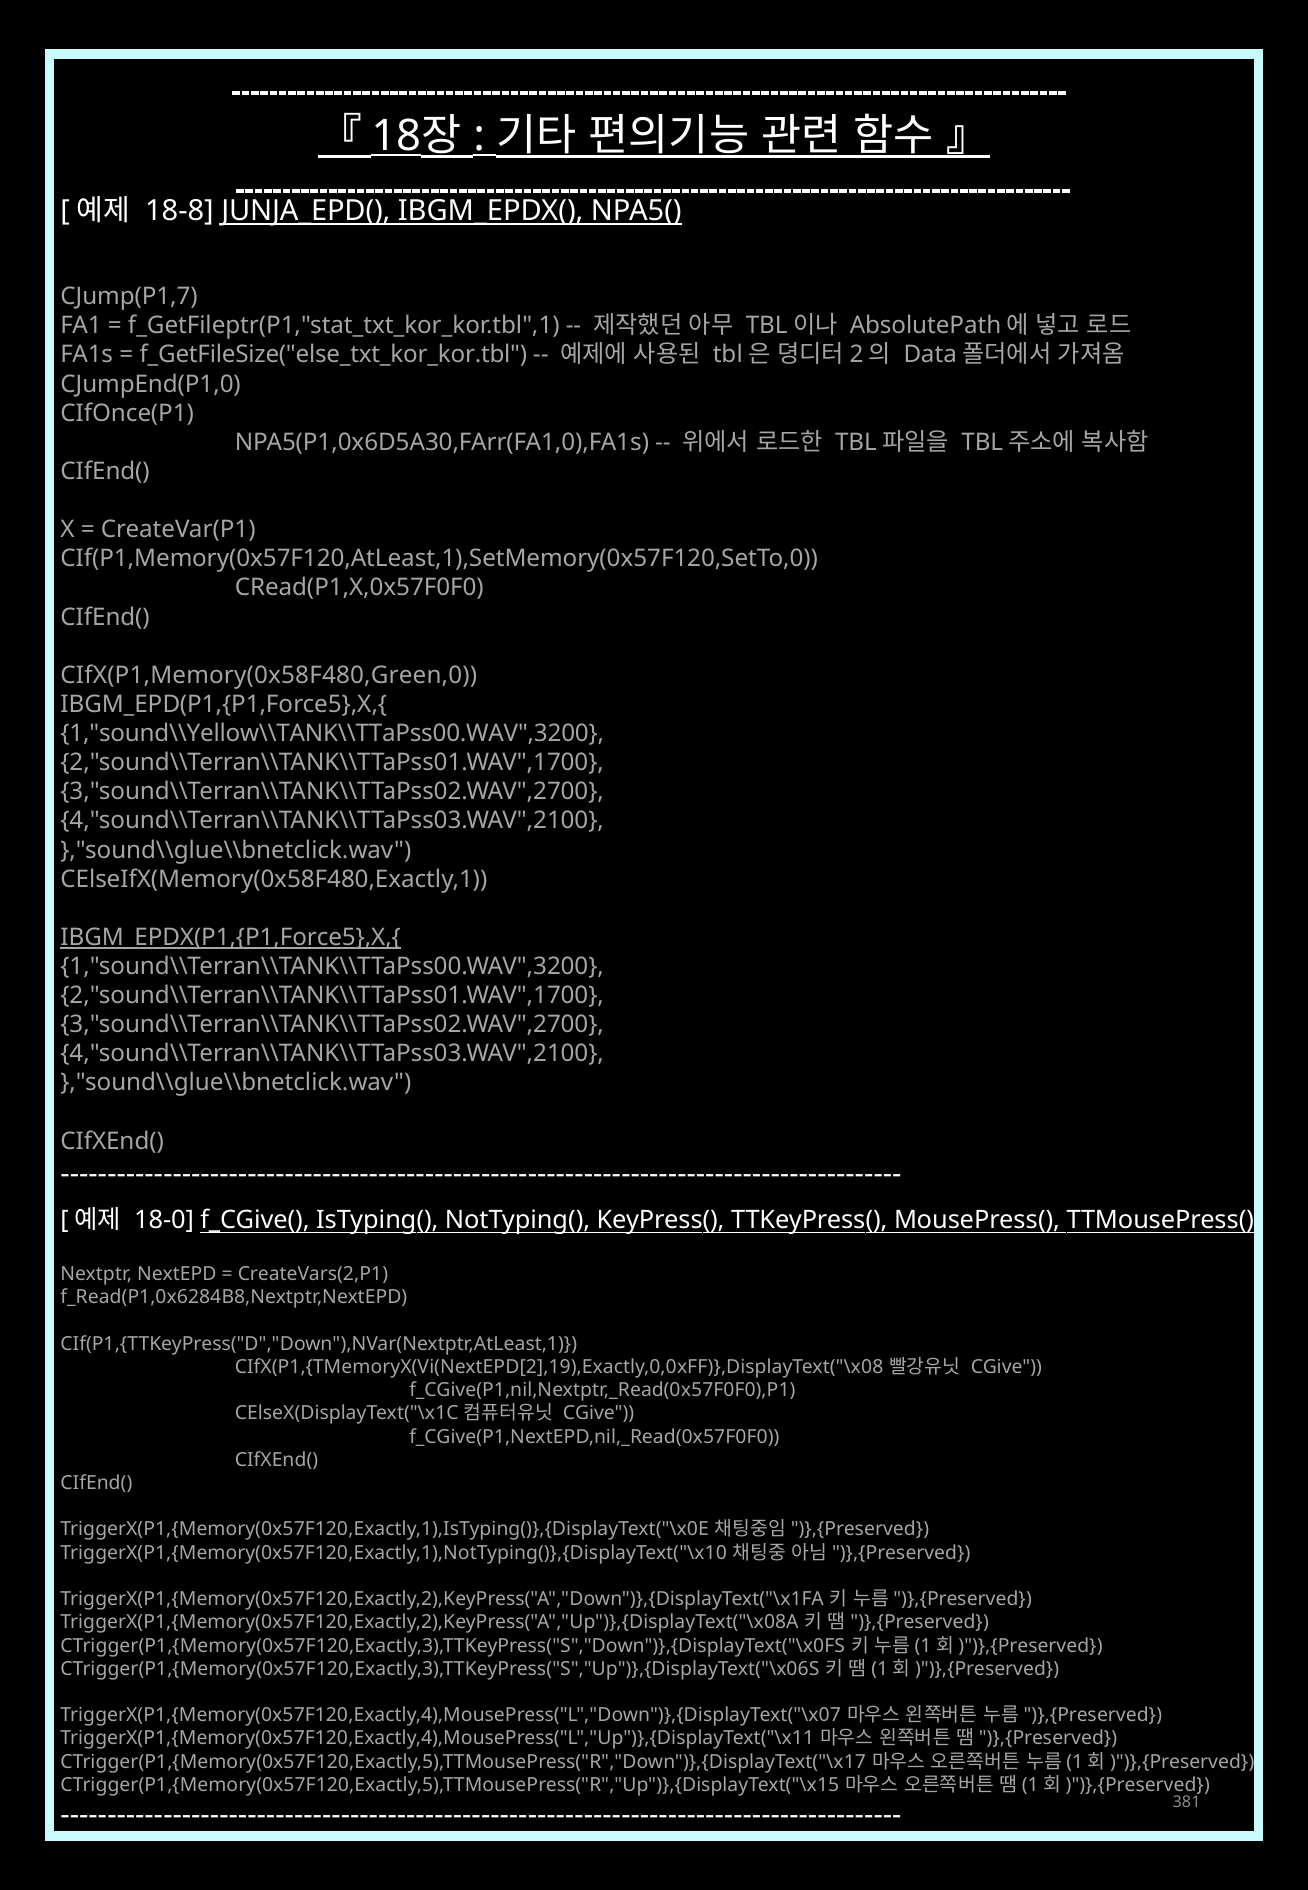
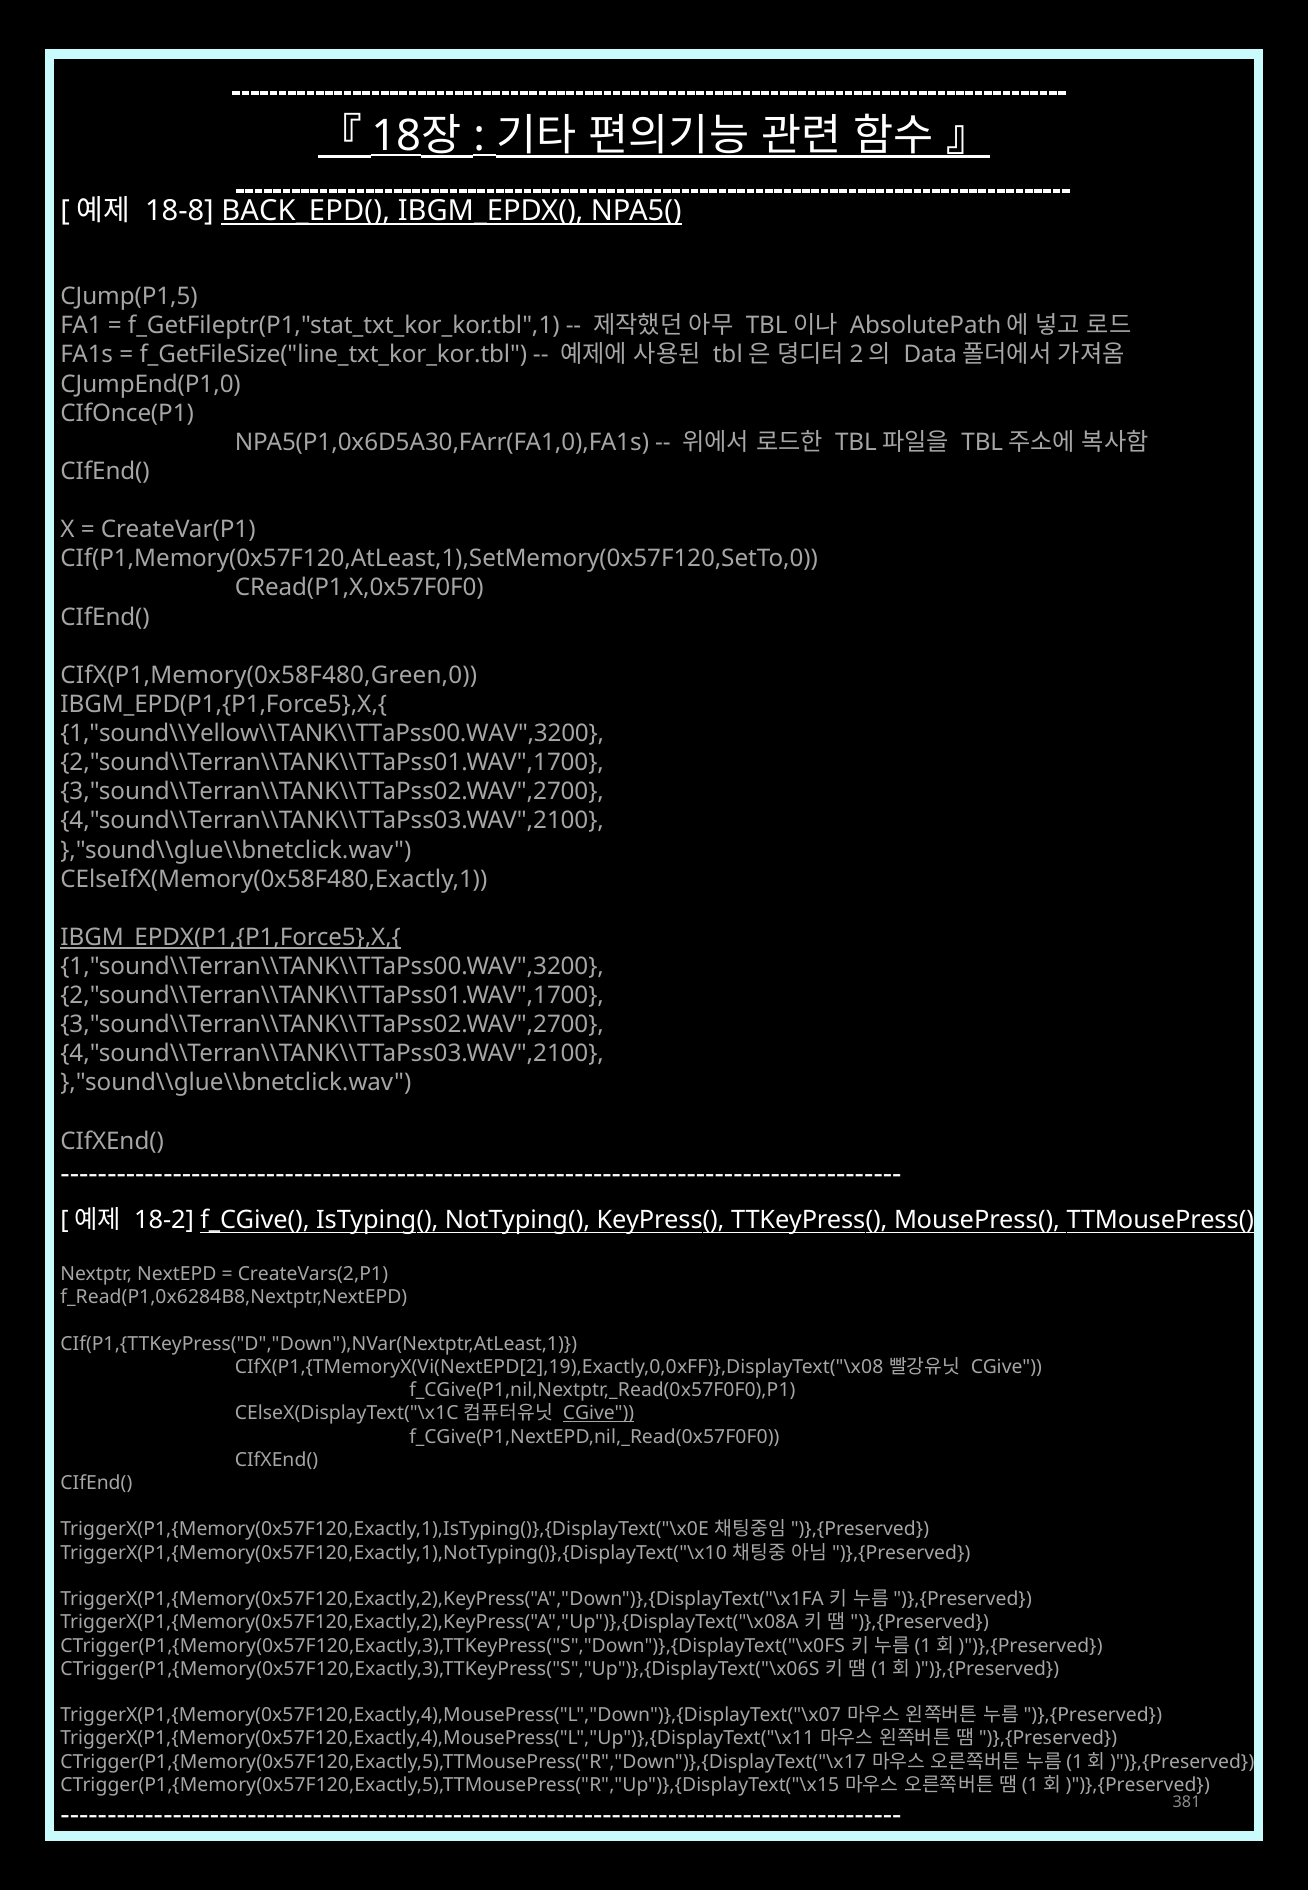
JUNJA_EPD(: JUNJA_EPD( -> BACK_EPD(
CJump(P1,7: CJump(P1,7 -> CJump(P1,5
f_GetFileSize("else_txt_kor_kor.tbl: f_GetFileSize("else_txt_kor_kor.tbl -> f_GetFileSize("line_txt_kor_kor.tbl
18-0: 18-0 -> 18-2
CGive at (599, 1413) underline: none -> present
